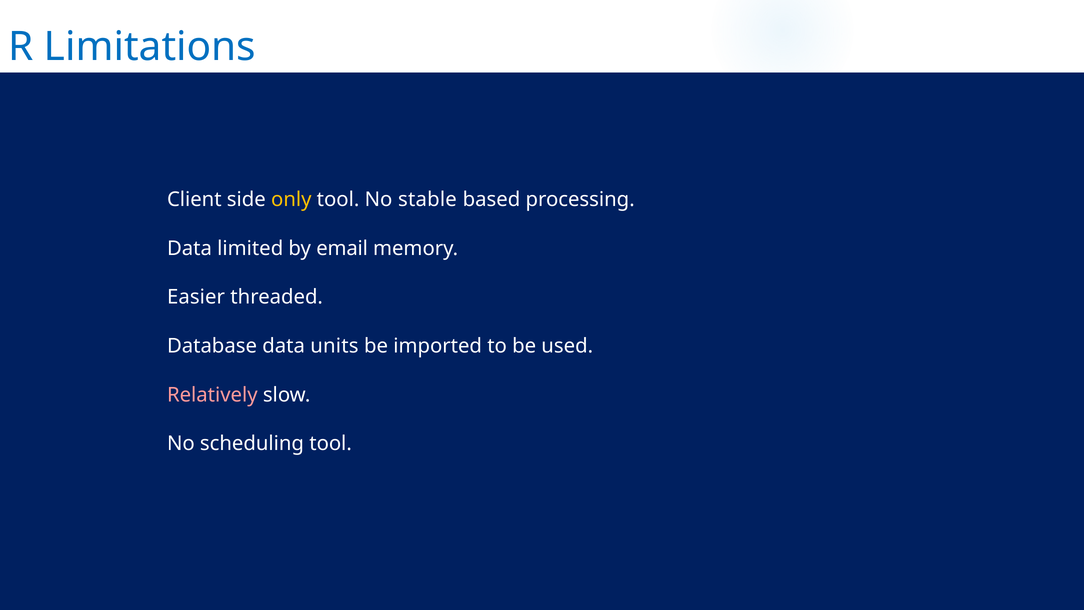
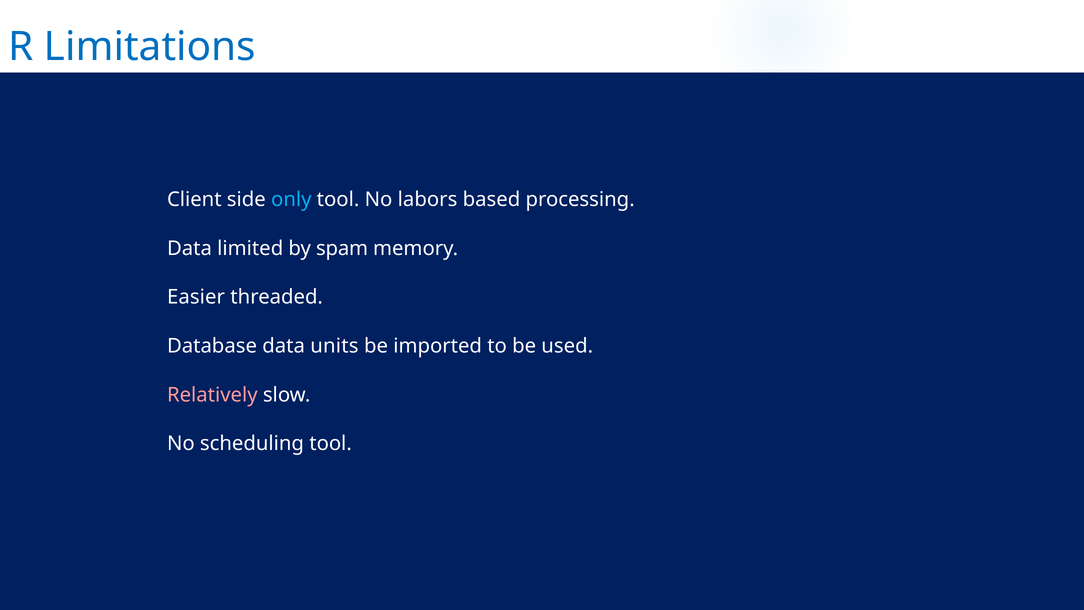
only colour: yellow -> light blue
stable: stable -> labors
email: email -> spam
